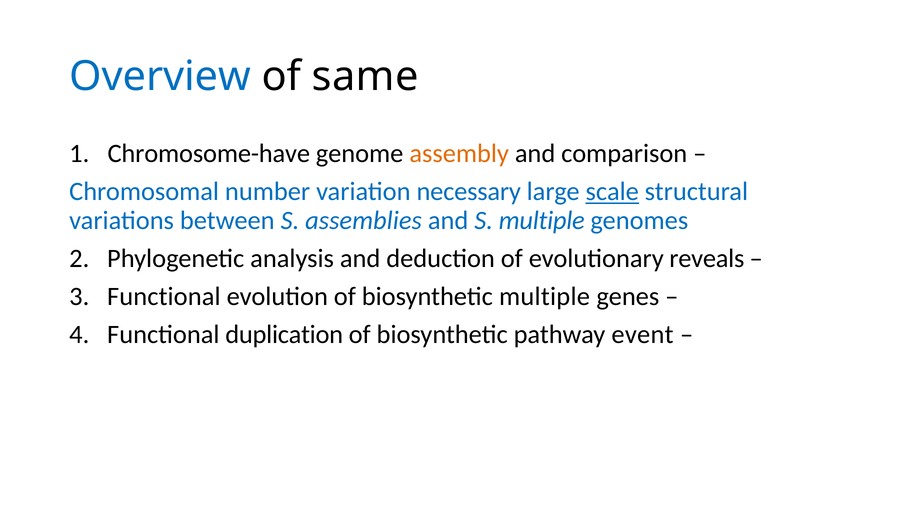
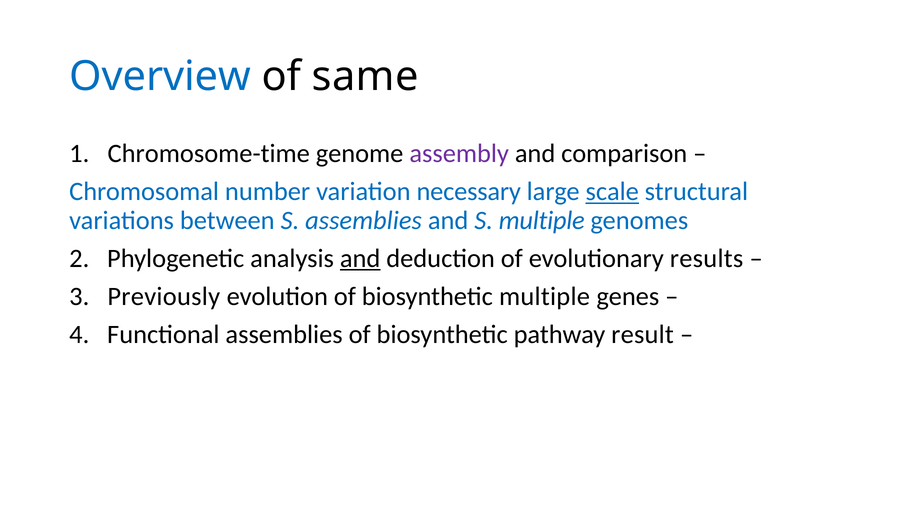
Chromosome-have: Chromosome-have -> Chromosome-time
assembly colour: orange -> purple
and at (360, 258) underline: none -> present
reveals: reveals -> results
3 Functional: Functional -> Previously
Functional duplication: duplication -> assemblies
event: event -> result
